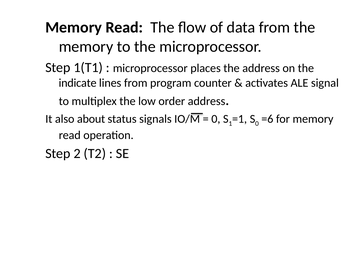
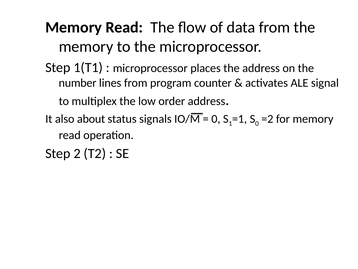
indicate: indicate -> number
=6: =6 -> =2
